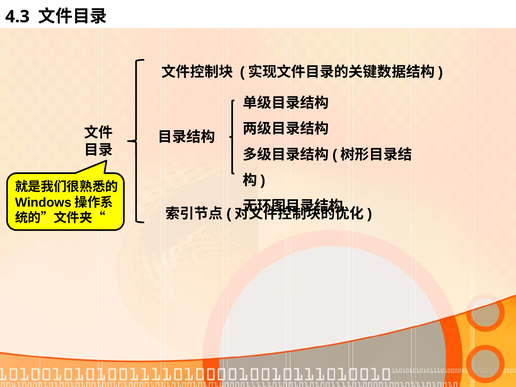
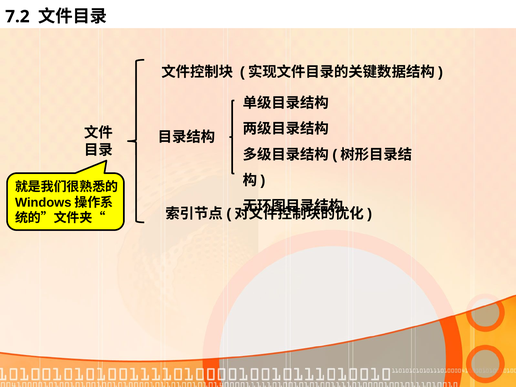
4.3: 4.3 -> 7.2
